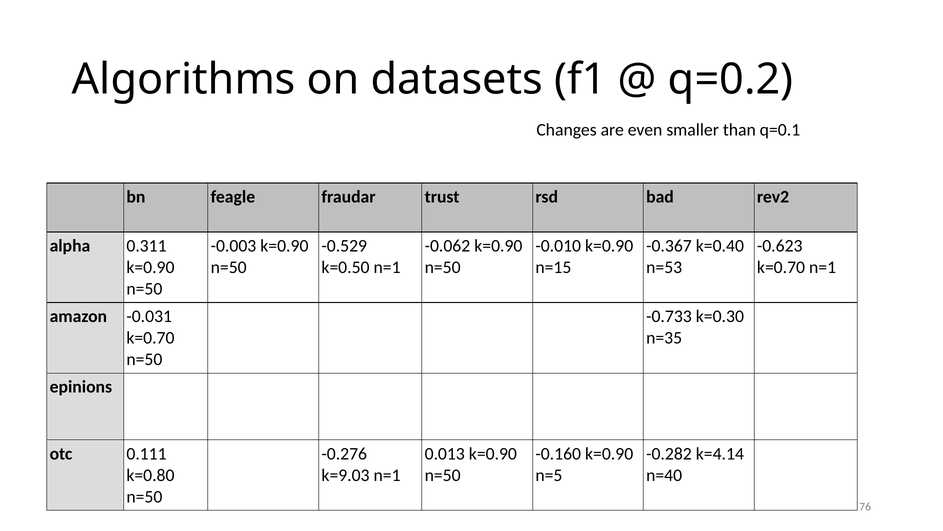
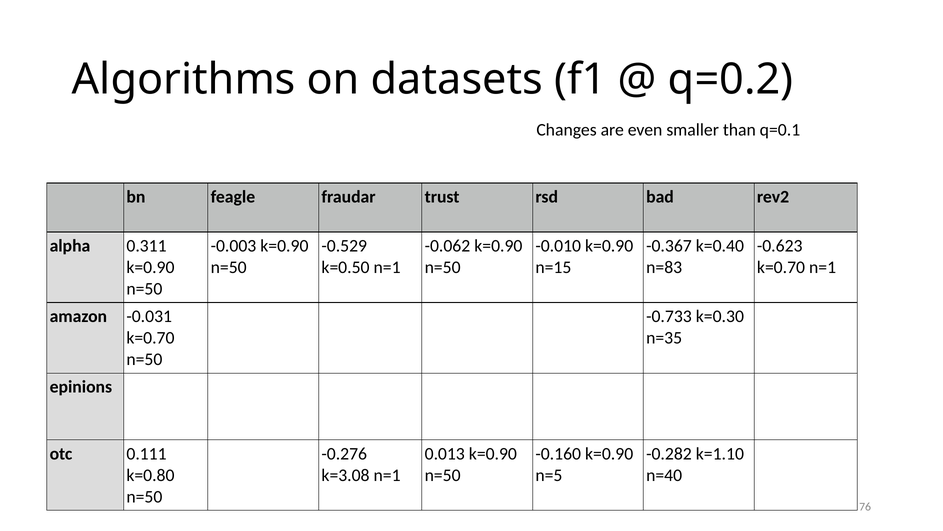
n=53: n=53 -> n=83
k=4.14: k=4.14 -> k=1.10
k=9.03: k=9.03 -> k=3.08
